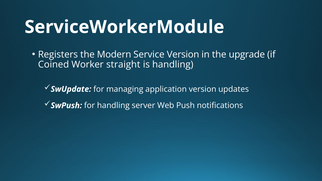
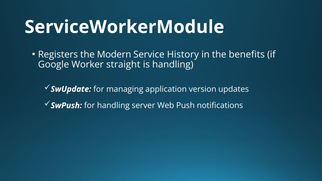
Service Version: Version -> History
upgrade: upgrade -> benefits
Coined: Coined -> Google
